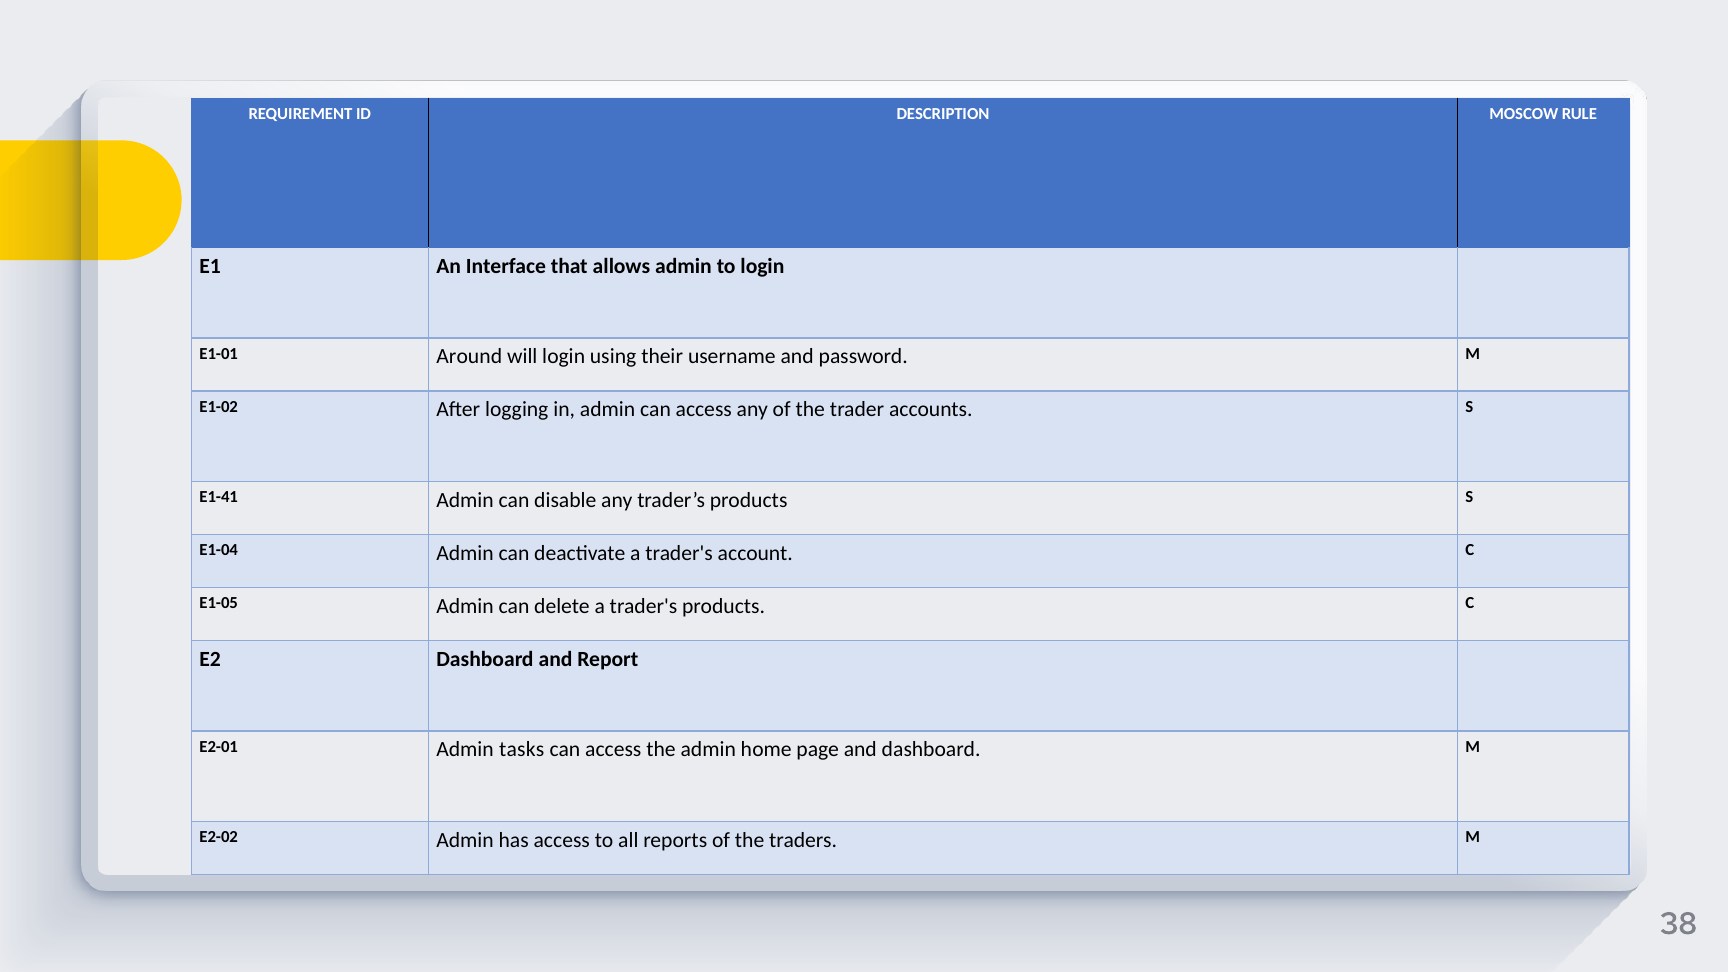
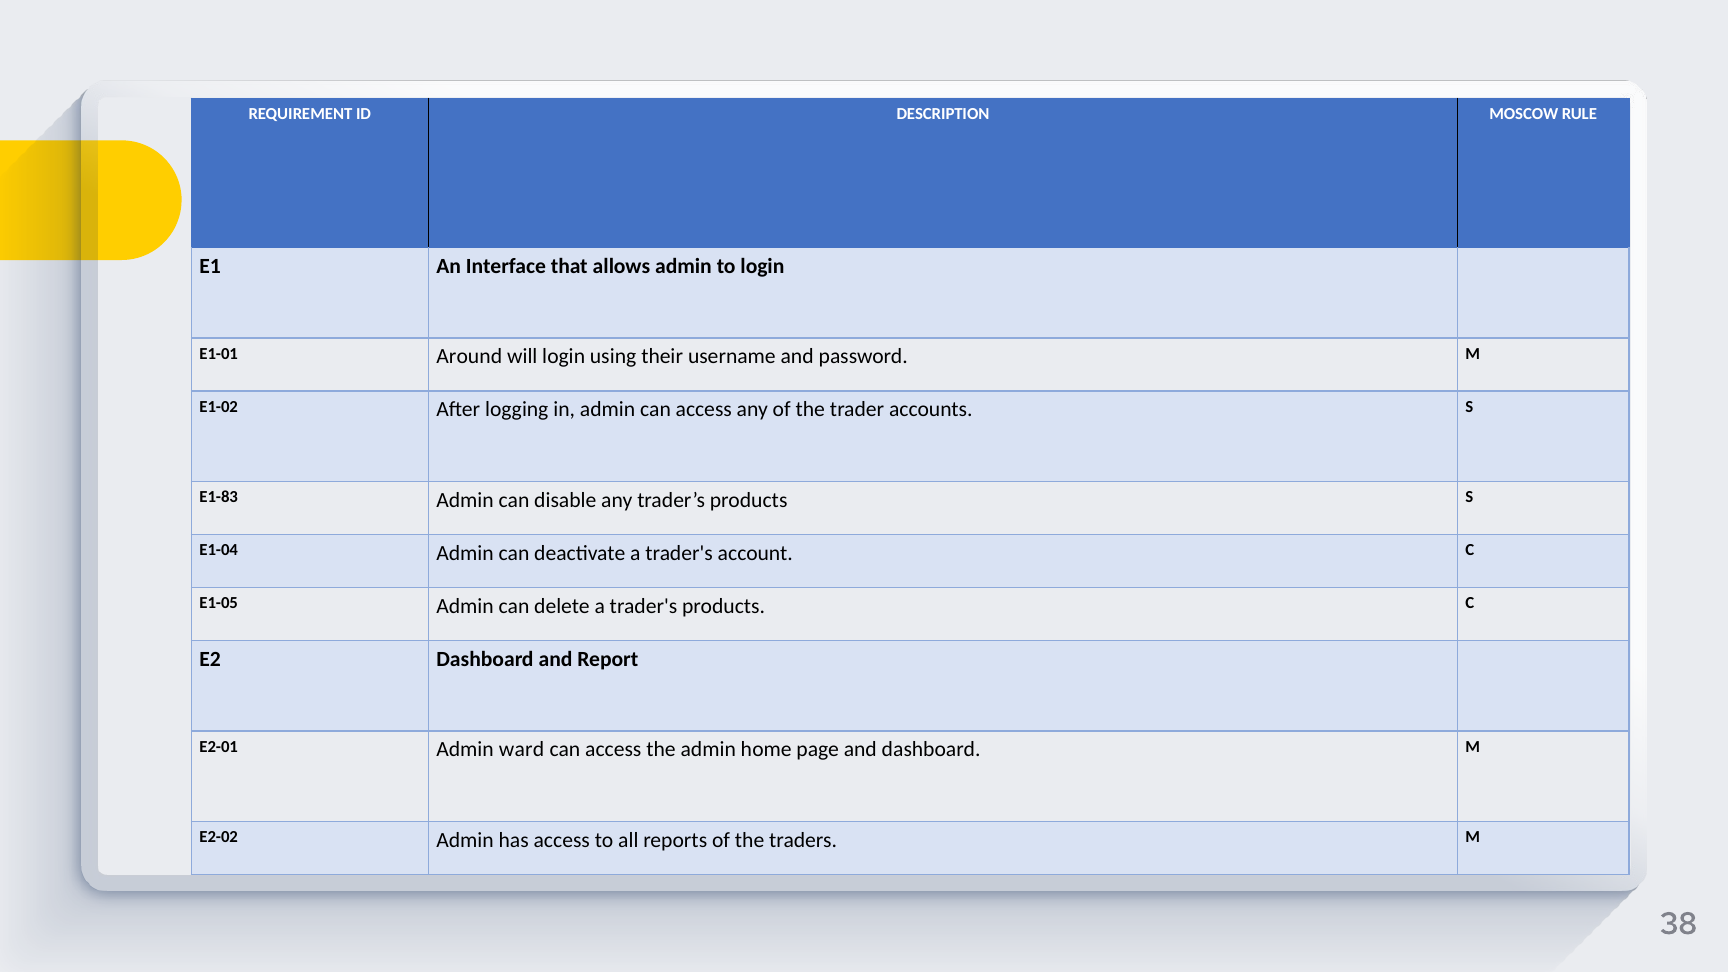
E1-41: E1-41 -> E1-83
tasks: tasks -> ward
